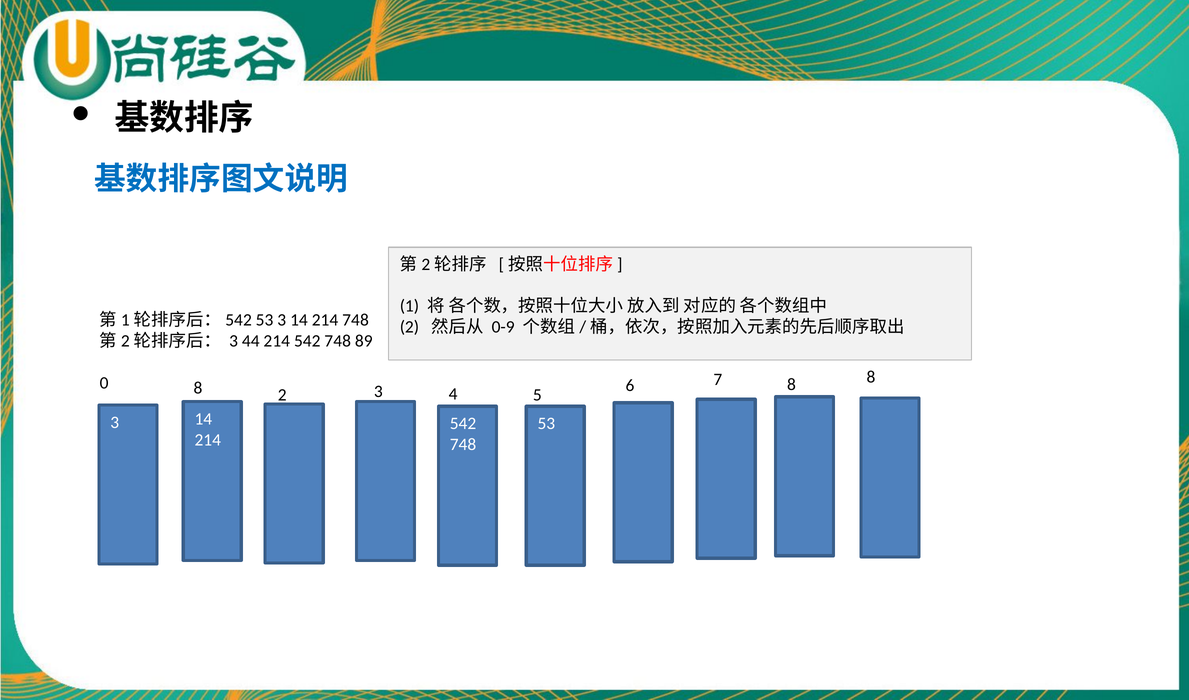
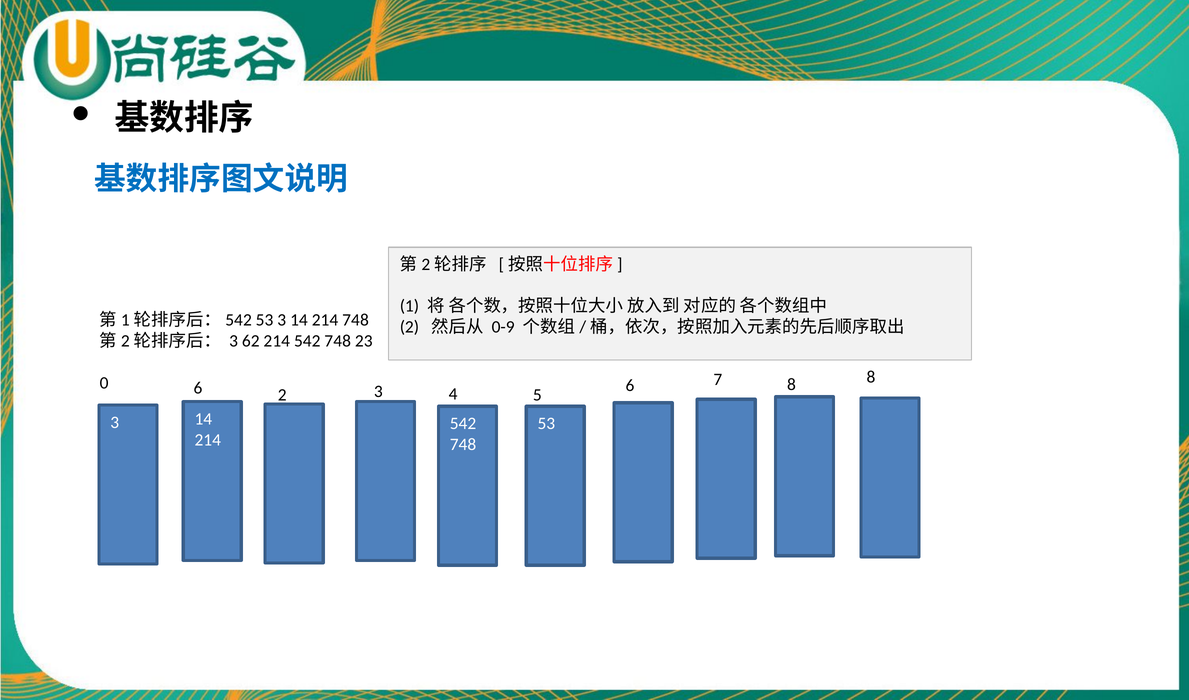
44: 44 -> 62
89: 89 -> 23
0 8: 8 -> 6
